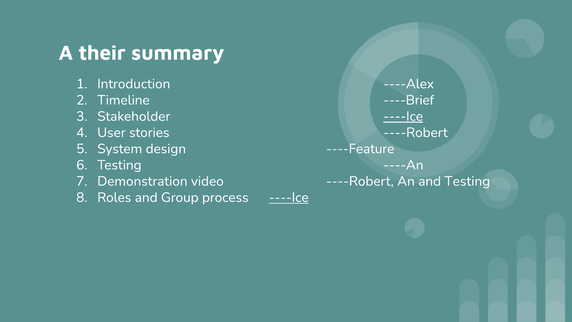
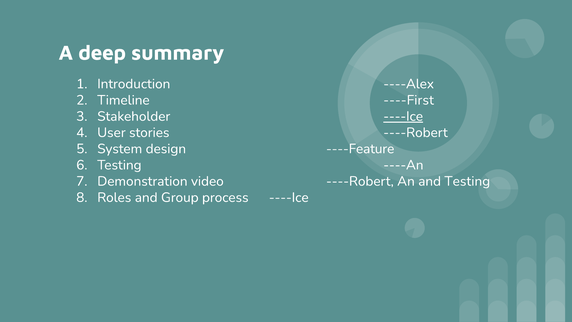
their: their -> deep
----Brief: ----Brief -> ----First
----Ice at (289, 197) underline: present -> none
